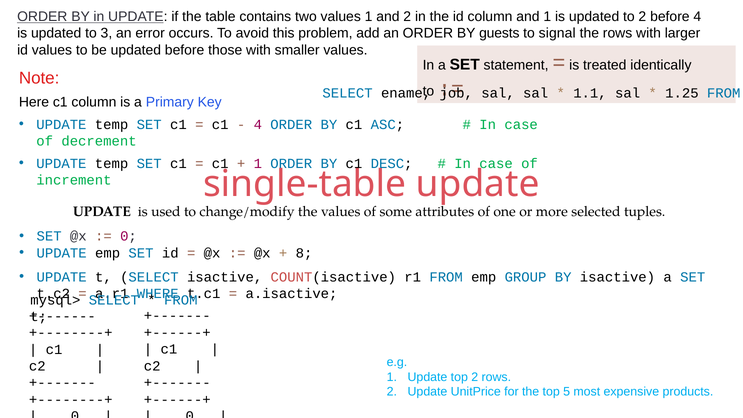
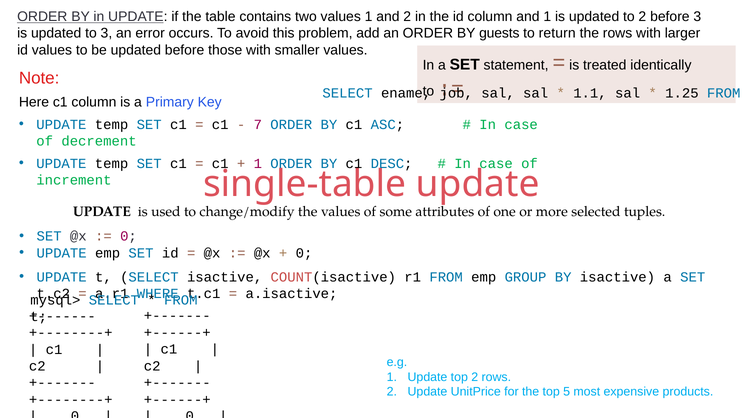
before 4: 4 -> 3
signal: signal -> return
4 at (258, 125): 4 -> 7
8 at (304, 253): 8 -> 0
